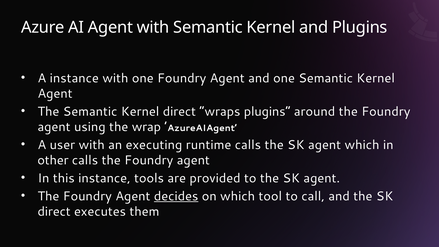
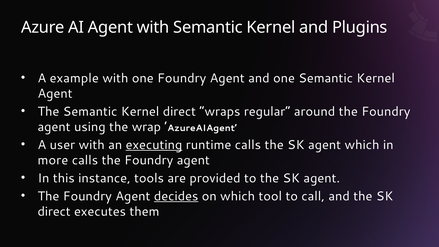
A instance: instance -> example
wraps plugins: plugins -> regular
executing underline: none -> present
other: other -> more
